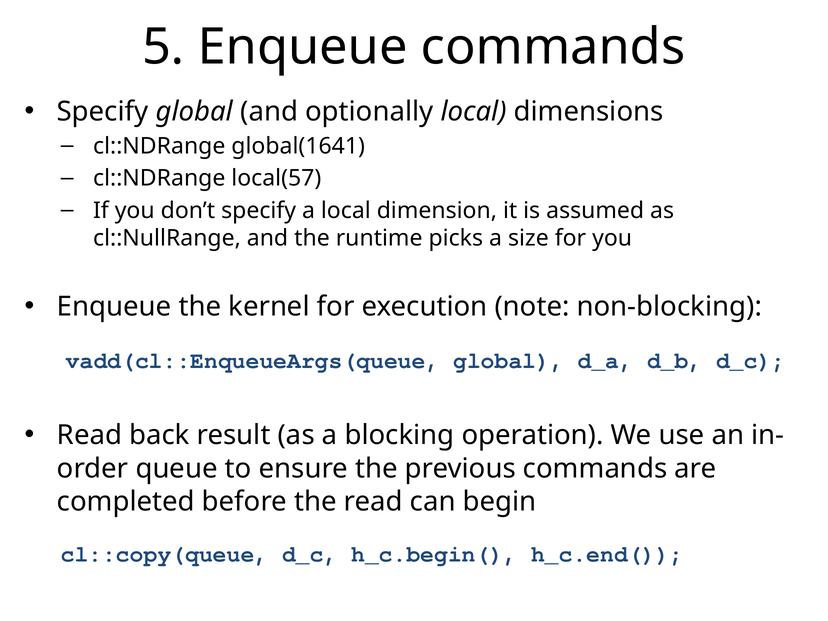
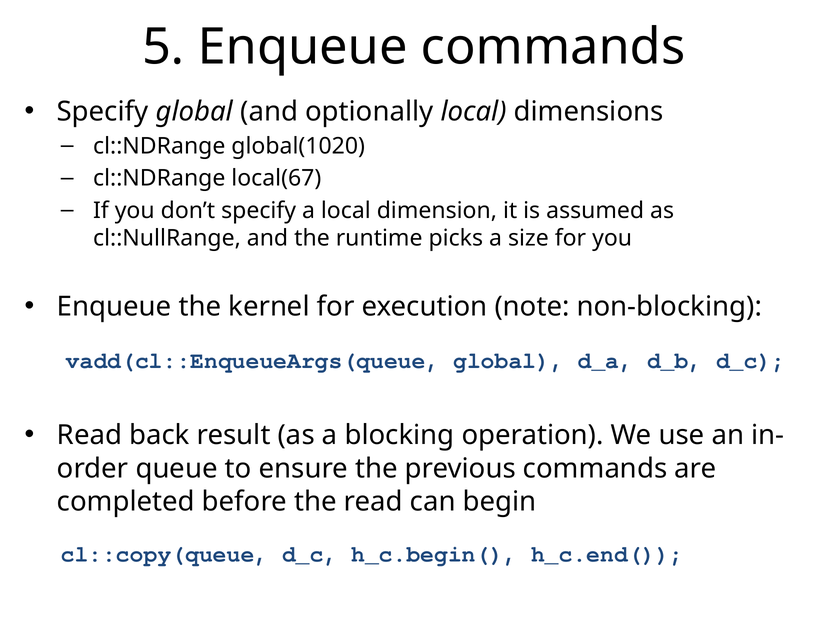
global(1641: global(1641 -> global(1020
local(57: local(57 -> local(67
